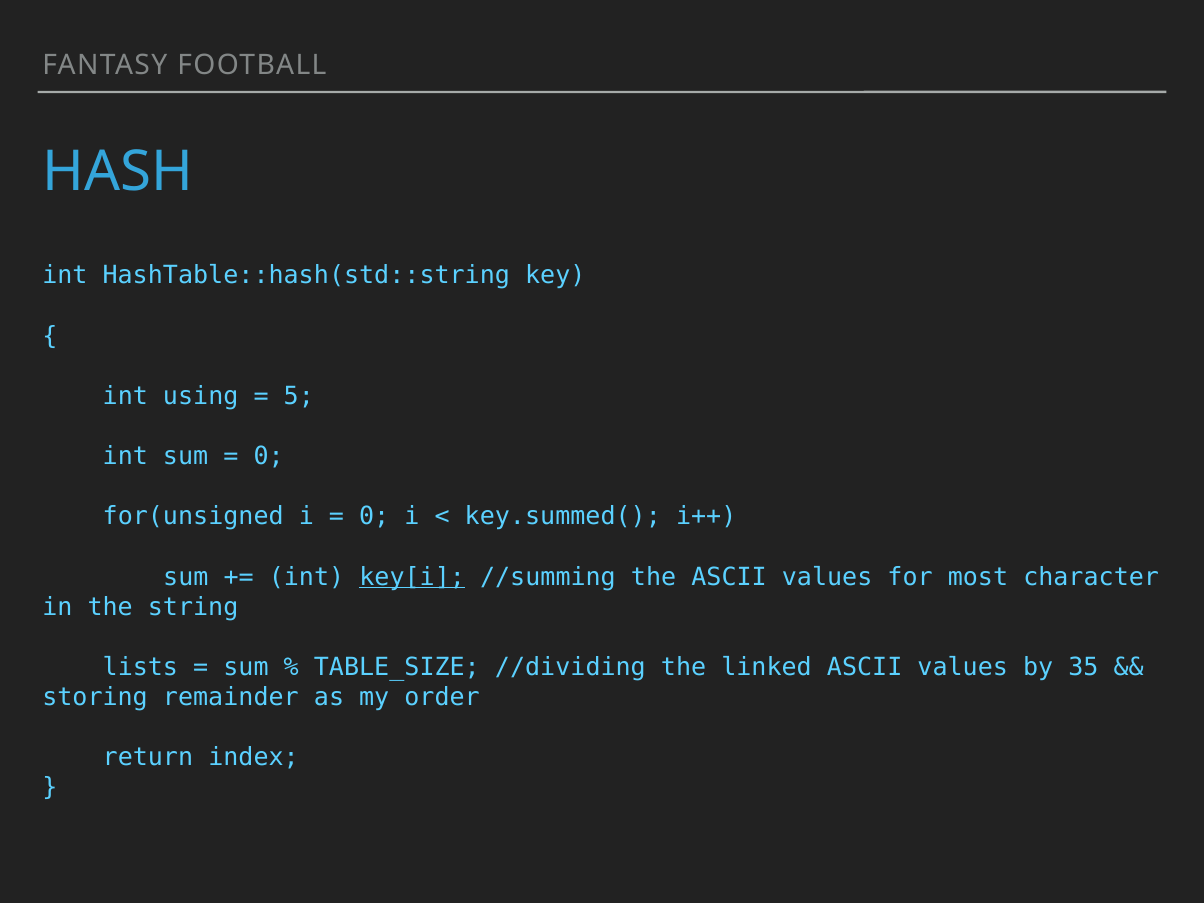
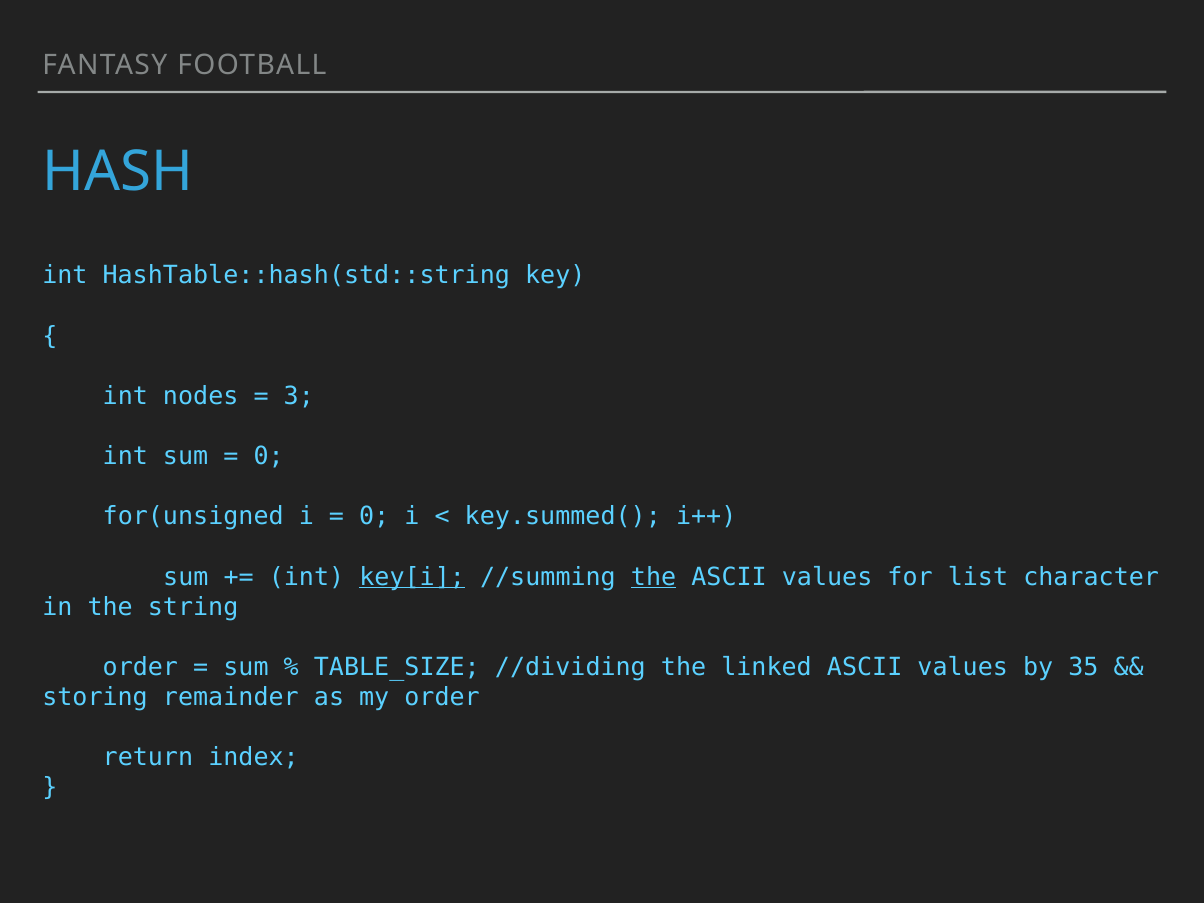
using: using -> nodes
5: 5 -> 3
the at (654, 577) underline: none -> present
most: most -> list
lists at (140, 667): lists -> order
